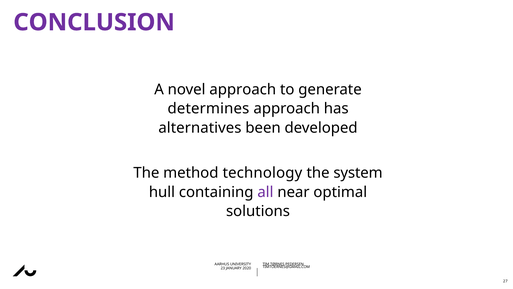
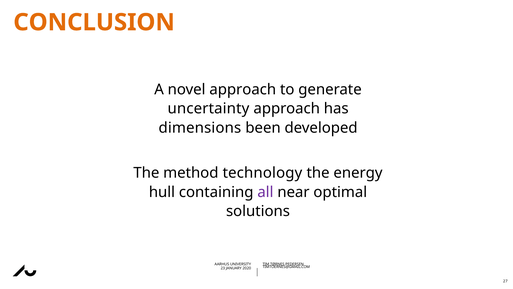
CONCLUSION colour: purple -> orange
determines: determines -> uncertainty
alternatives: alternatives -> dimensions
system: system -> energy
